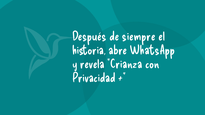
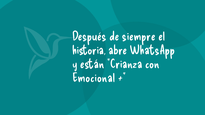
revela: revela -> están
Privacidad: Privacidad -> Emocional
